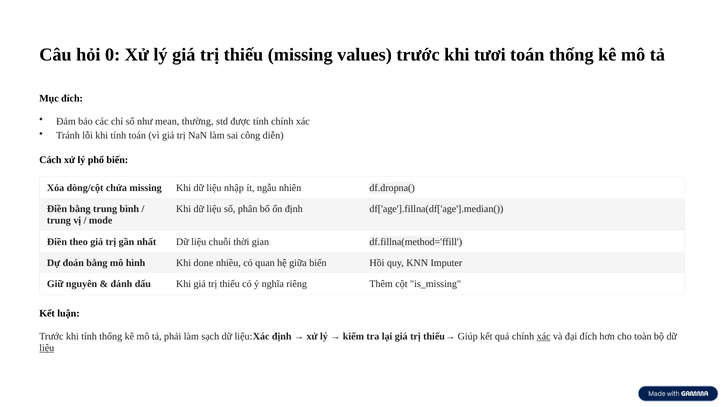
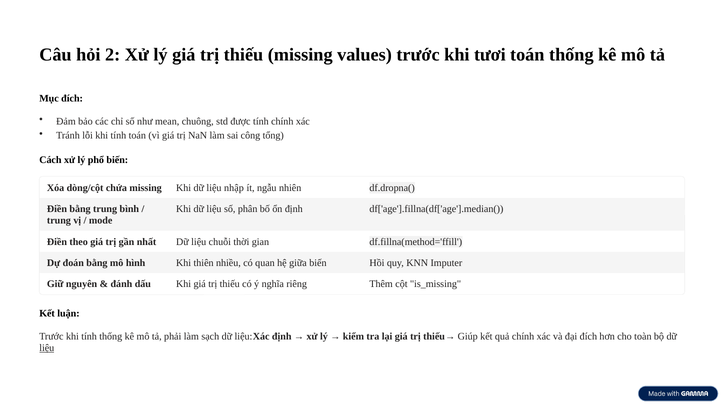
0: 0 -> 2
thường: thường -> chuông
diễn: diễn -> tổng
done: done -> thiên
xác at (544, 337) underline: present -> none
